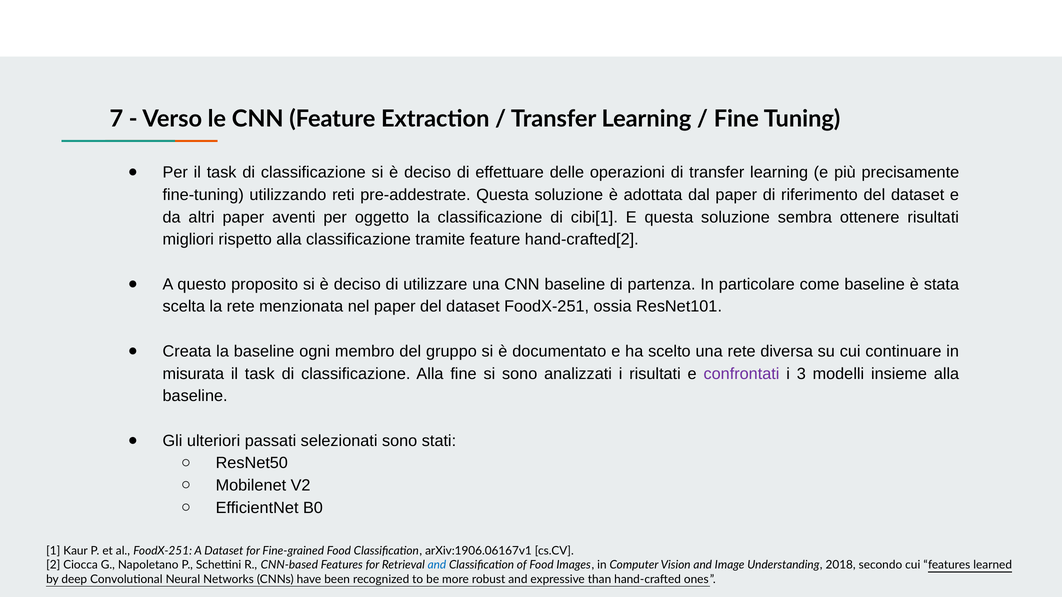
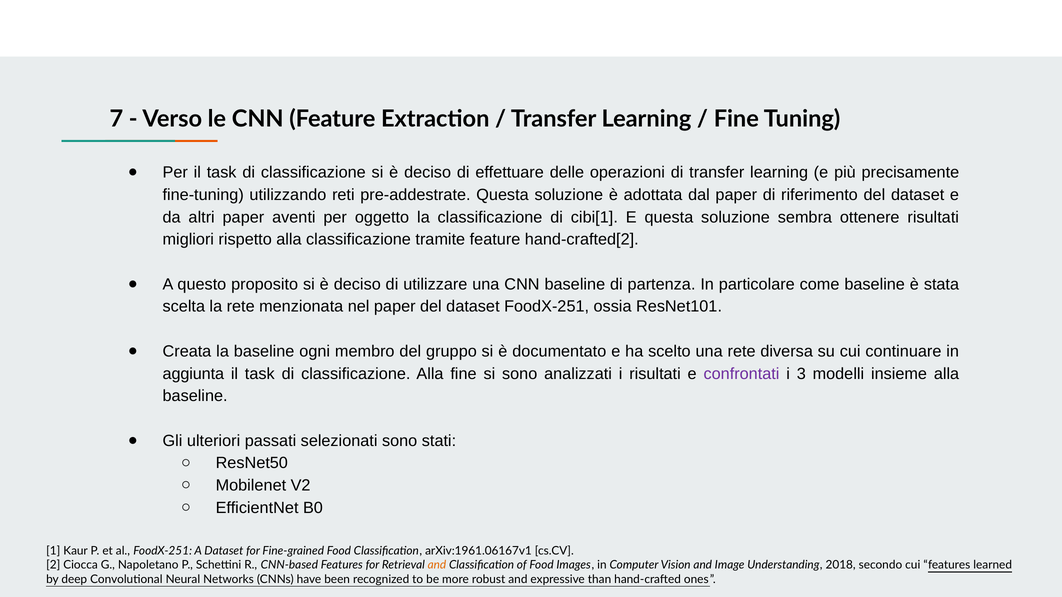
misurata: misurata -> aggiunta
arXiv:1906.06167v1: arXiv:1906.06167v1 -> arXiv:1961.06167v1
and at (437, 565) colour: blue -> orange
